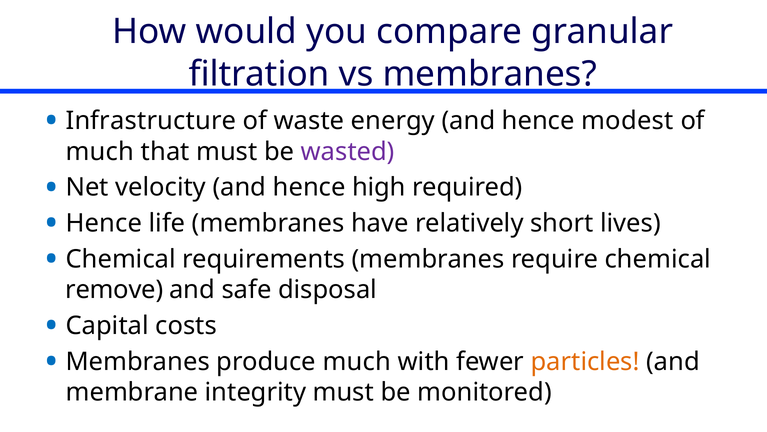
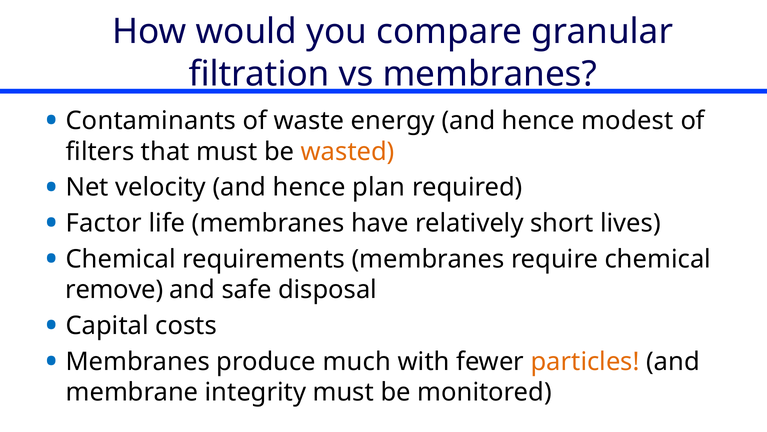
Infrastructure: Infrastructure -> Contaminants
much at (100, 151): much -> filters
wasted colour: purple -> orange
high: high -> plan
Hence at (104, 223): Hence -> Factor
